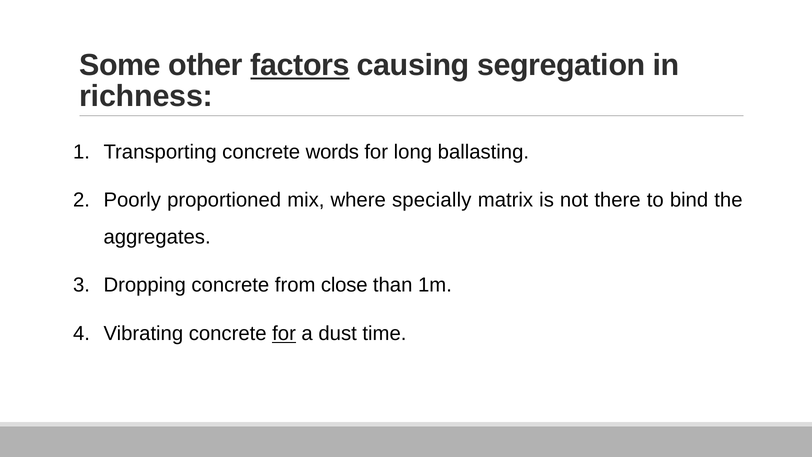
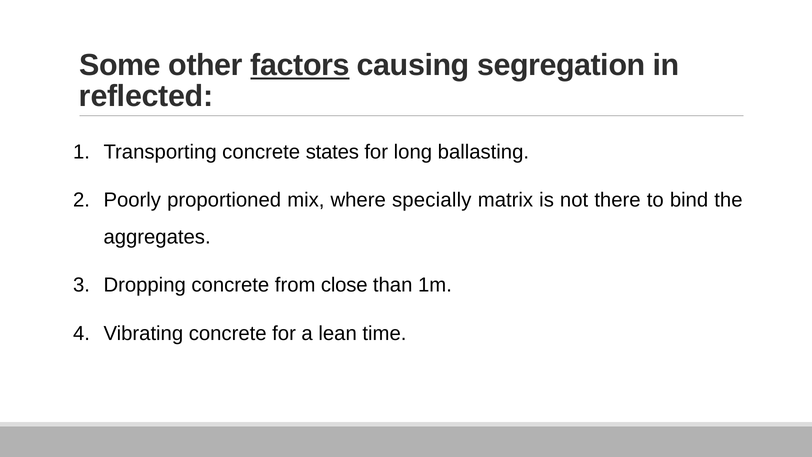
richness: richness -> reflected
words: words -> states
for at (284, 333) underline: present -> none
dust: dust -> lean
